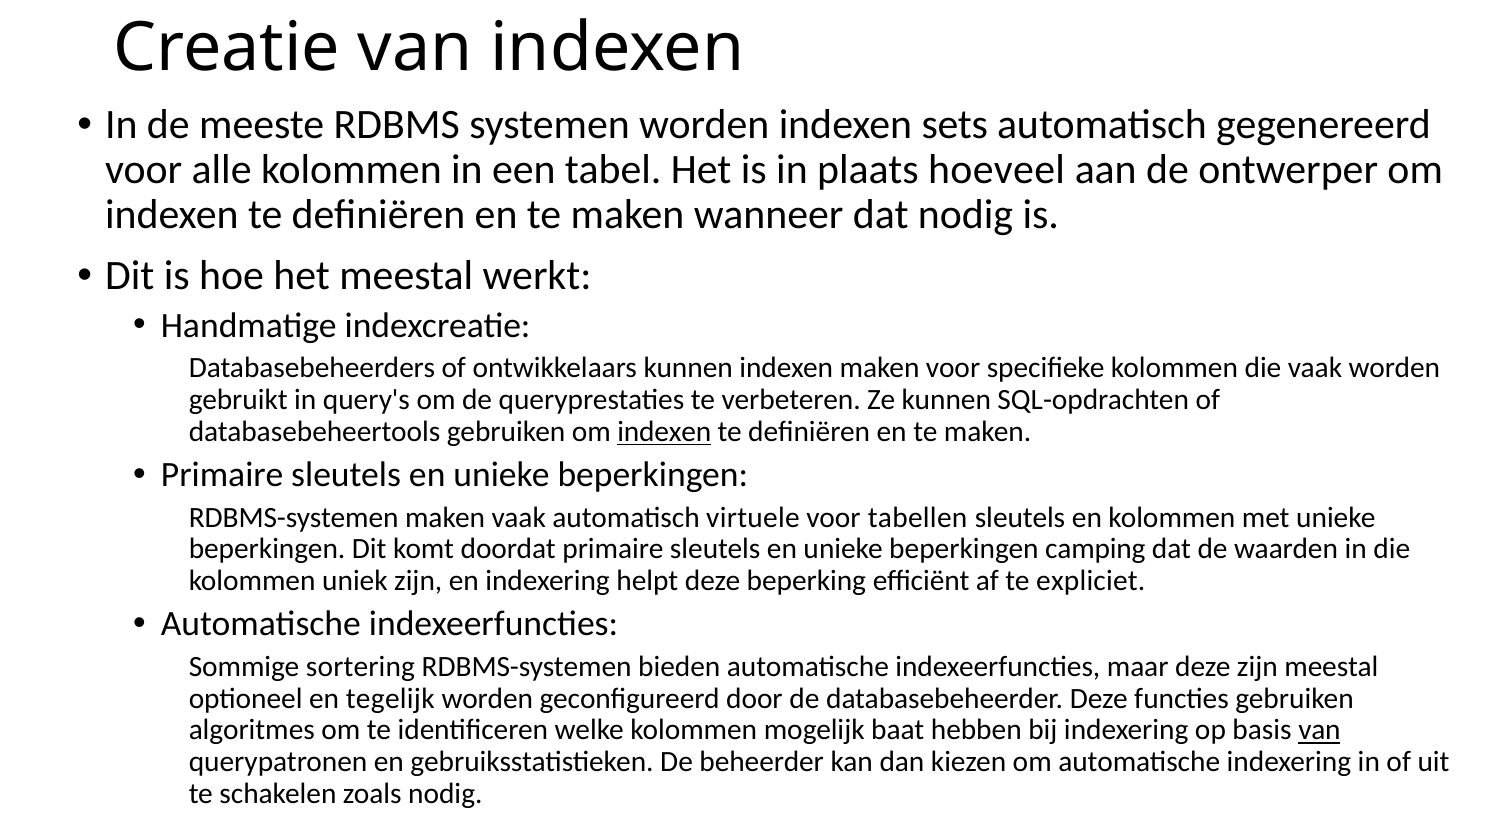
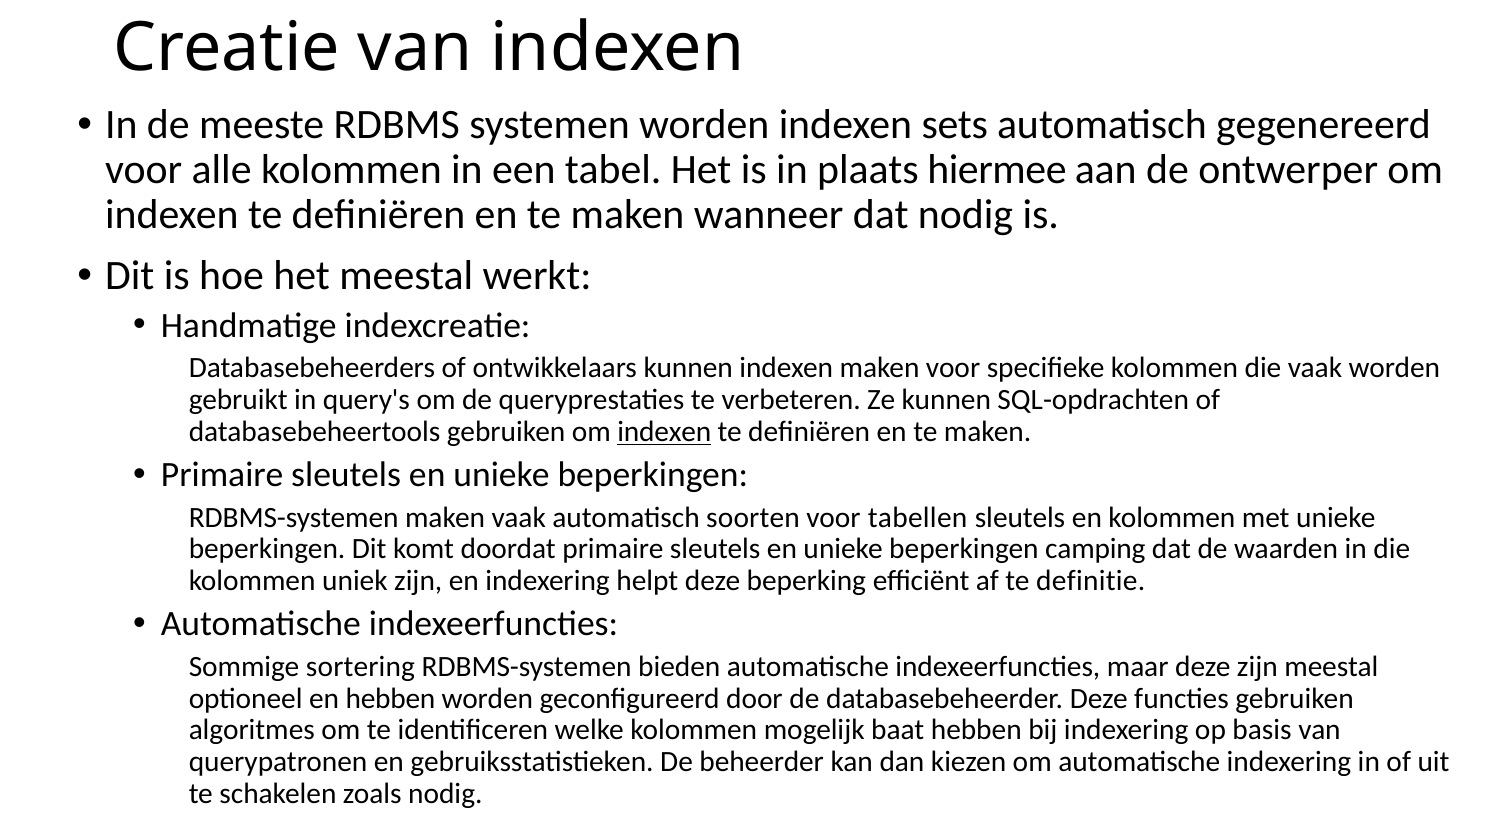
hoeveel: hoeveel -> hiermee
virtuele: virtuele -> soorten
expliciet: expliciet -> definitie
en tegelijk: tegelijk -> hebben
van at (1319, 730) underline: present -> none
